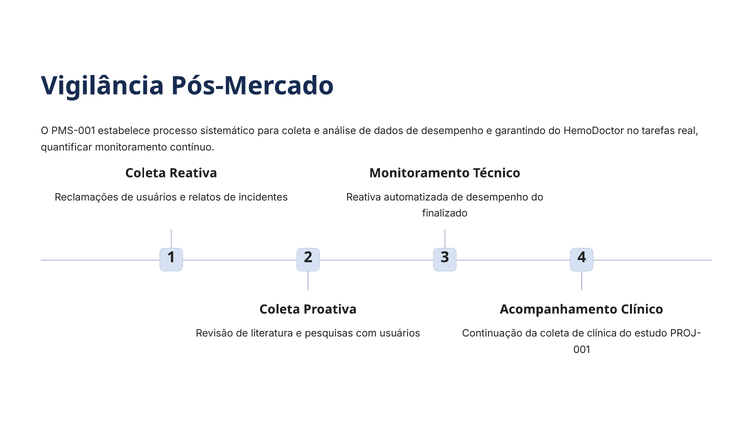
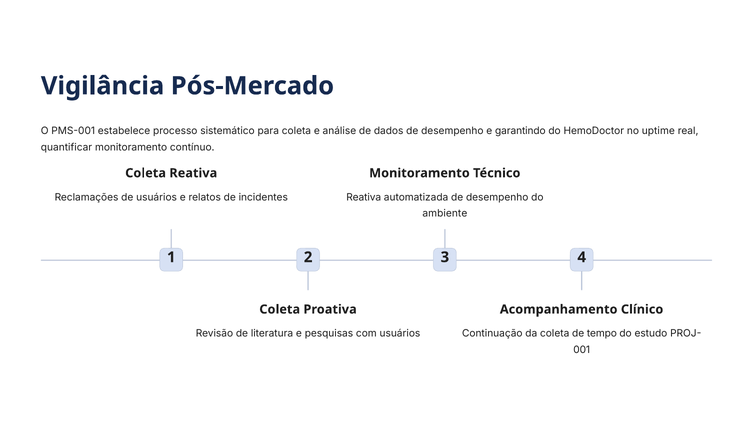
tarefas: tarefas -> uptime
finalizado: finalizado -> ambiente
clínica: clínica -> tempo
